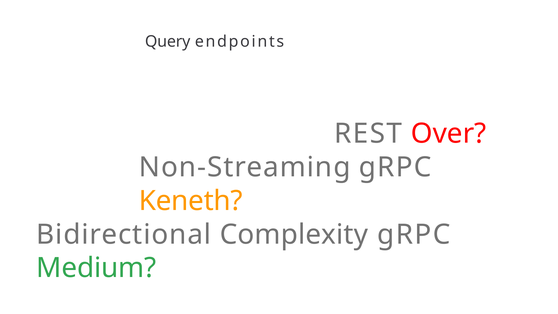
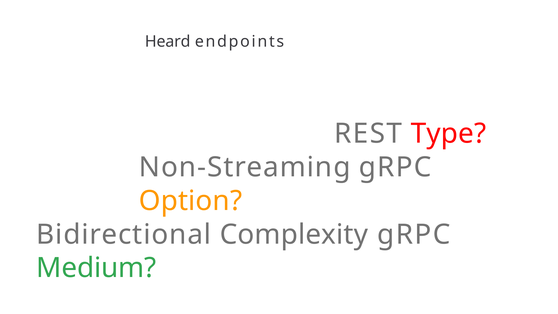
Query: Query -> Heard
Over: Over -> Type
Keneth: Keneth -> Option
